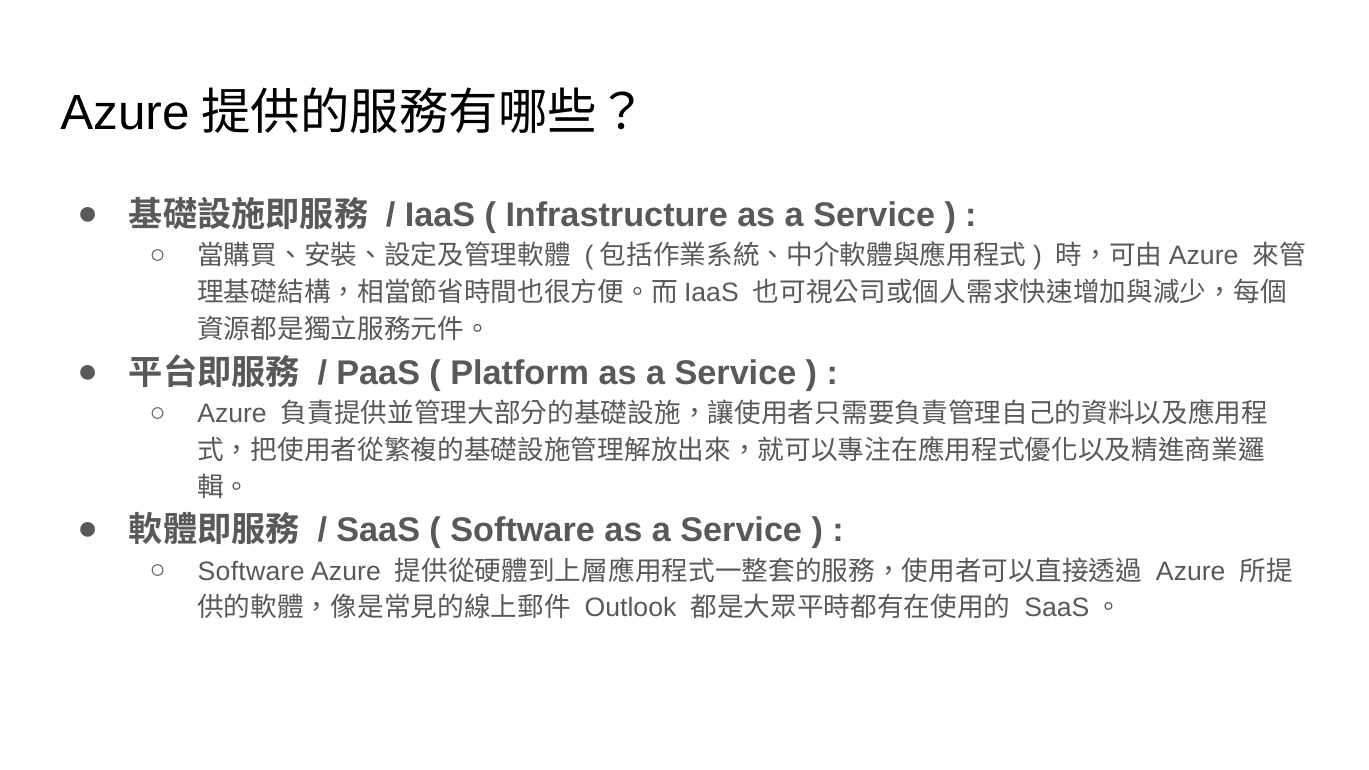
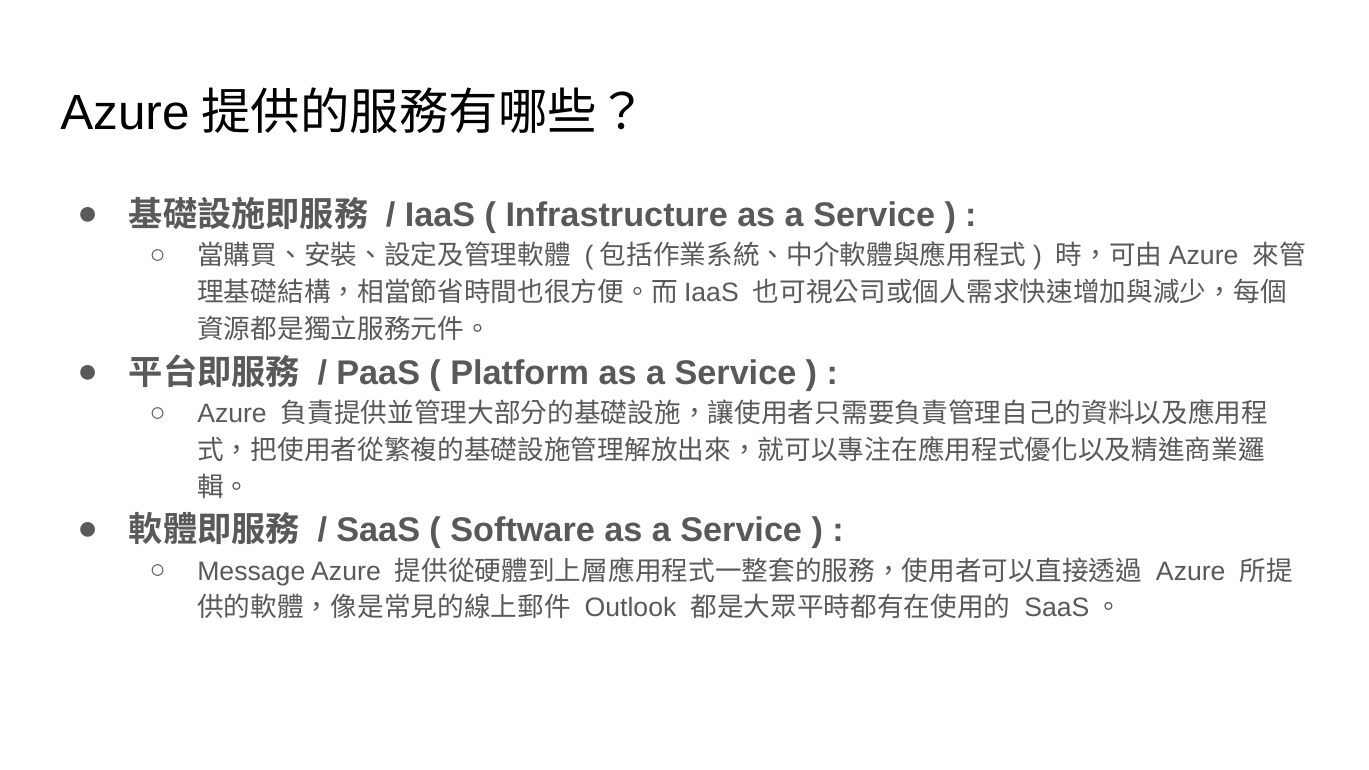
Software at (251, 571): Software -> Message
